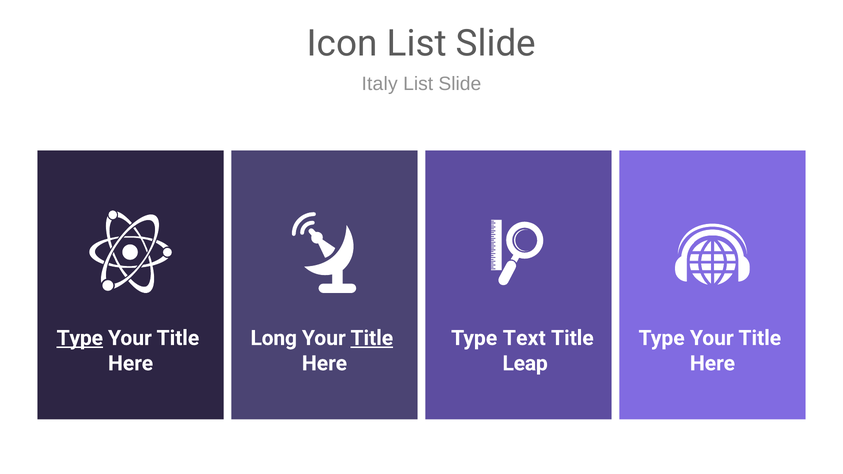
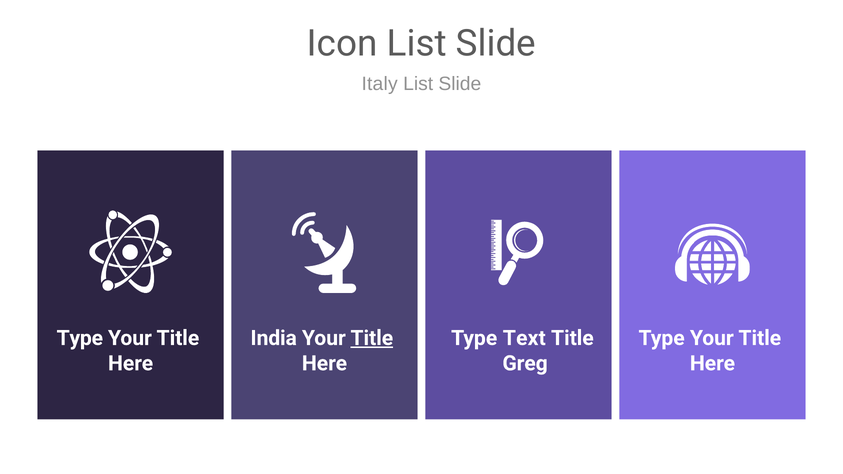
Type at (80, 338) underline: present -> none
Long: Long -> India
Leap: Leap -> Greg
